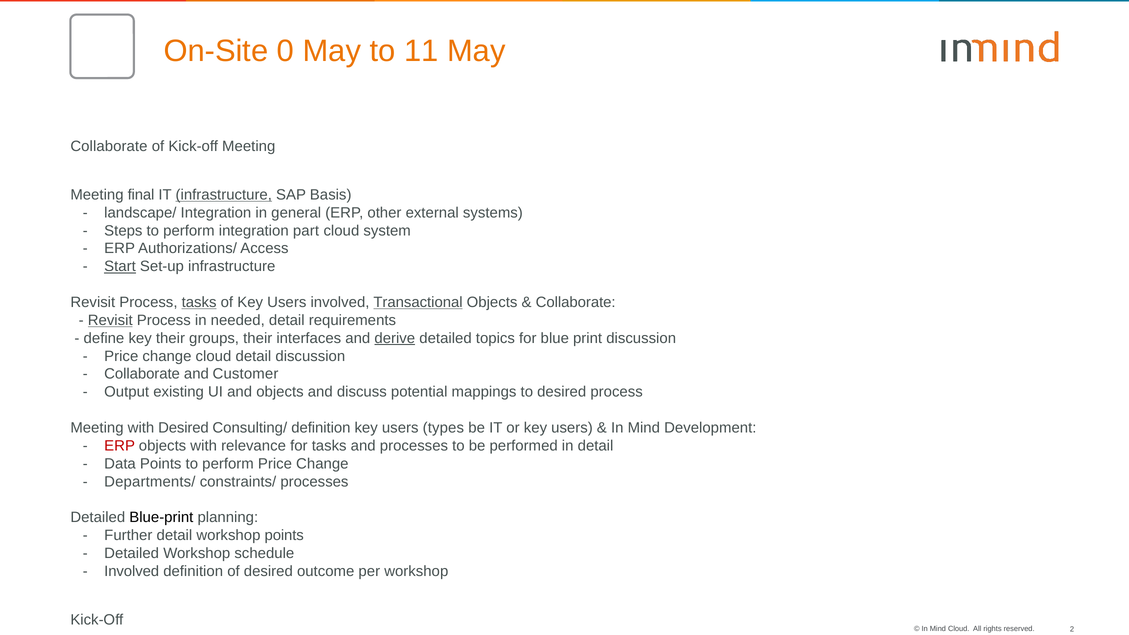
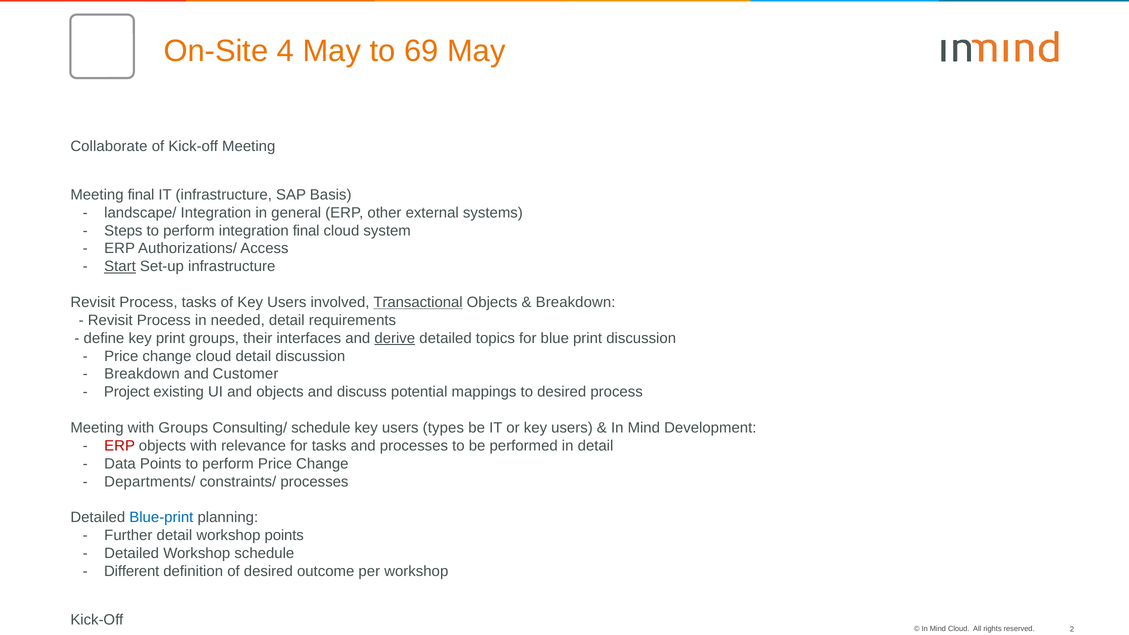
0: 0 -> 4
11: 11 -> 69
infrastructure at (224, 195) underline: present -> none
integration part: part -> final
tasks at (199, 302) underline: present -> none
Collaborate at (576, 302): Collaborate -> Breakdown
Revisit at (110, 320) underline: present -> none
key their: their -> print
Collaborate at (142, 374): Collaborate -> Breakdown
Output: Output -> Project
with Desired: Desired -> Groups
Consulting/ definition: definition -> schedule
Blue-print colour: black -> blue
Involved at (132, 571): Involved -> Different
